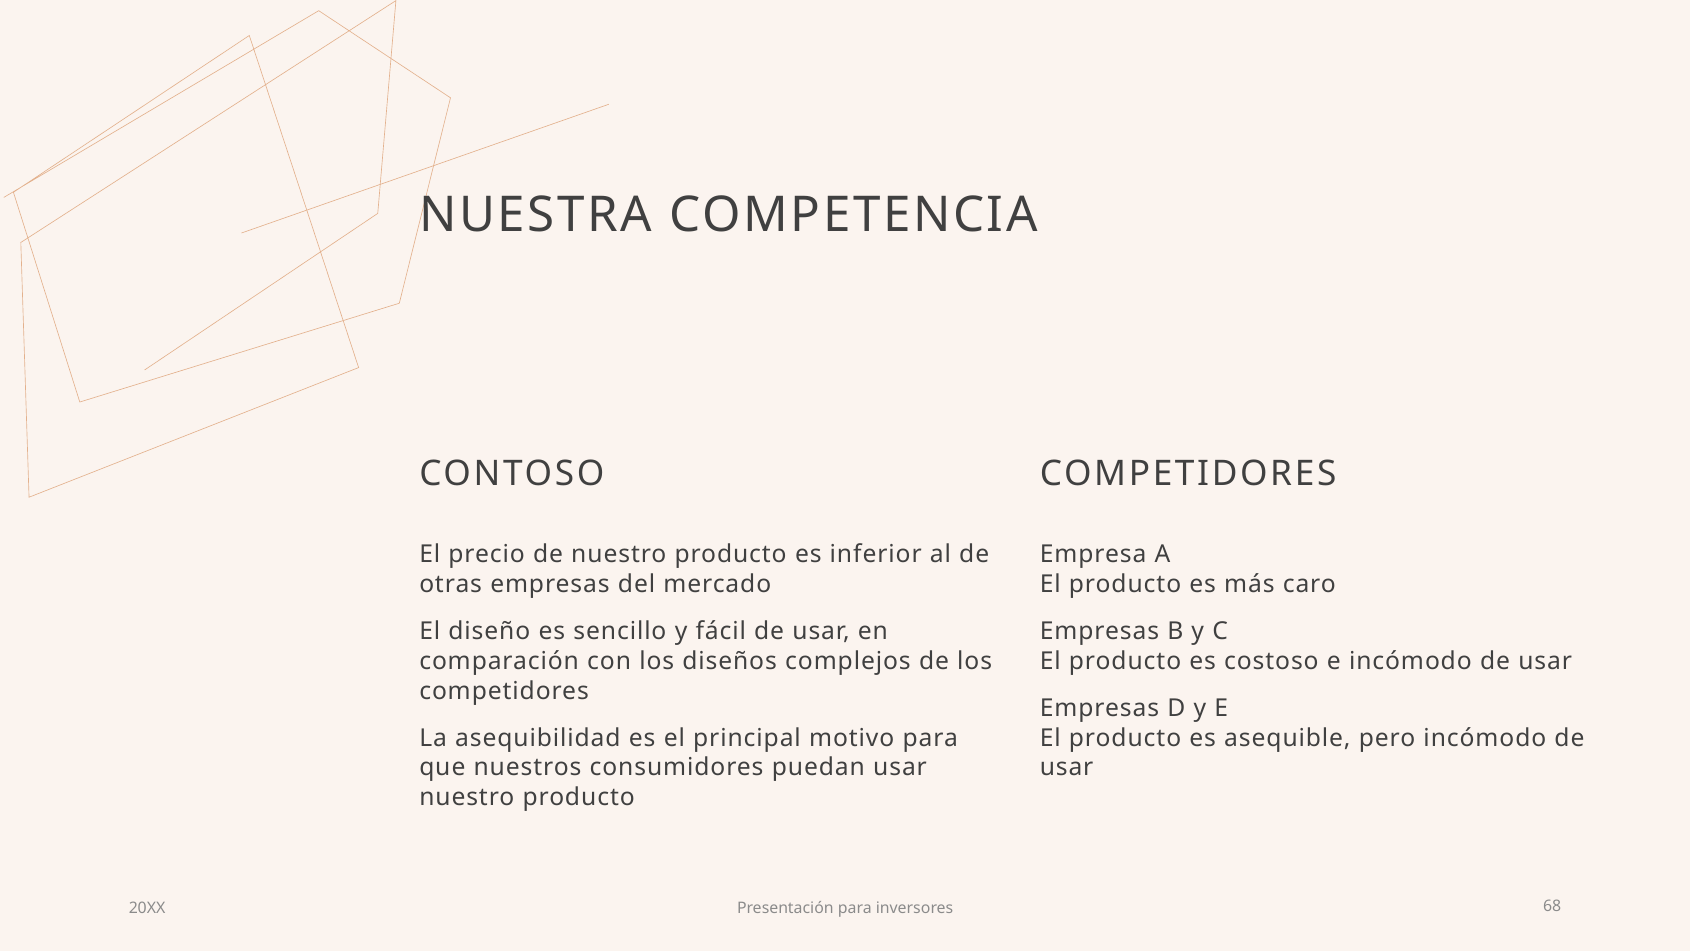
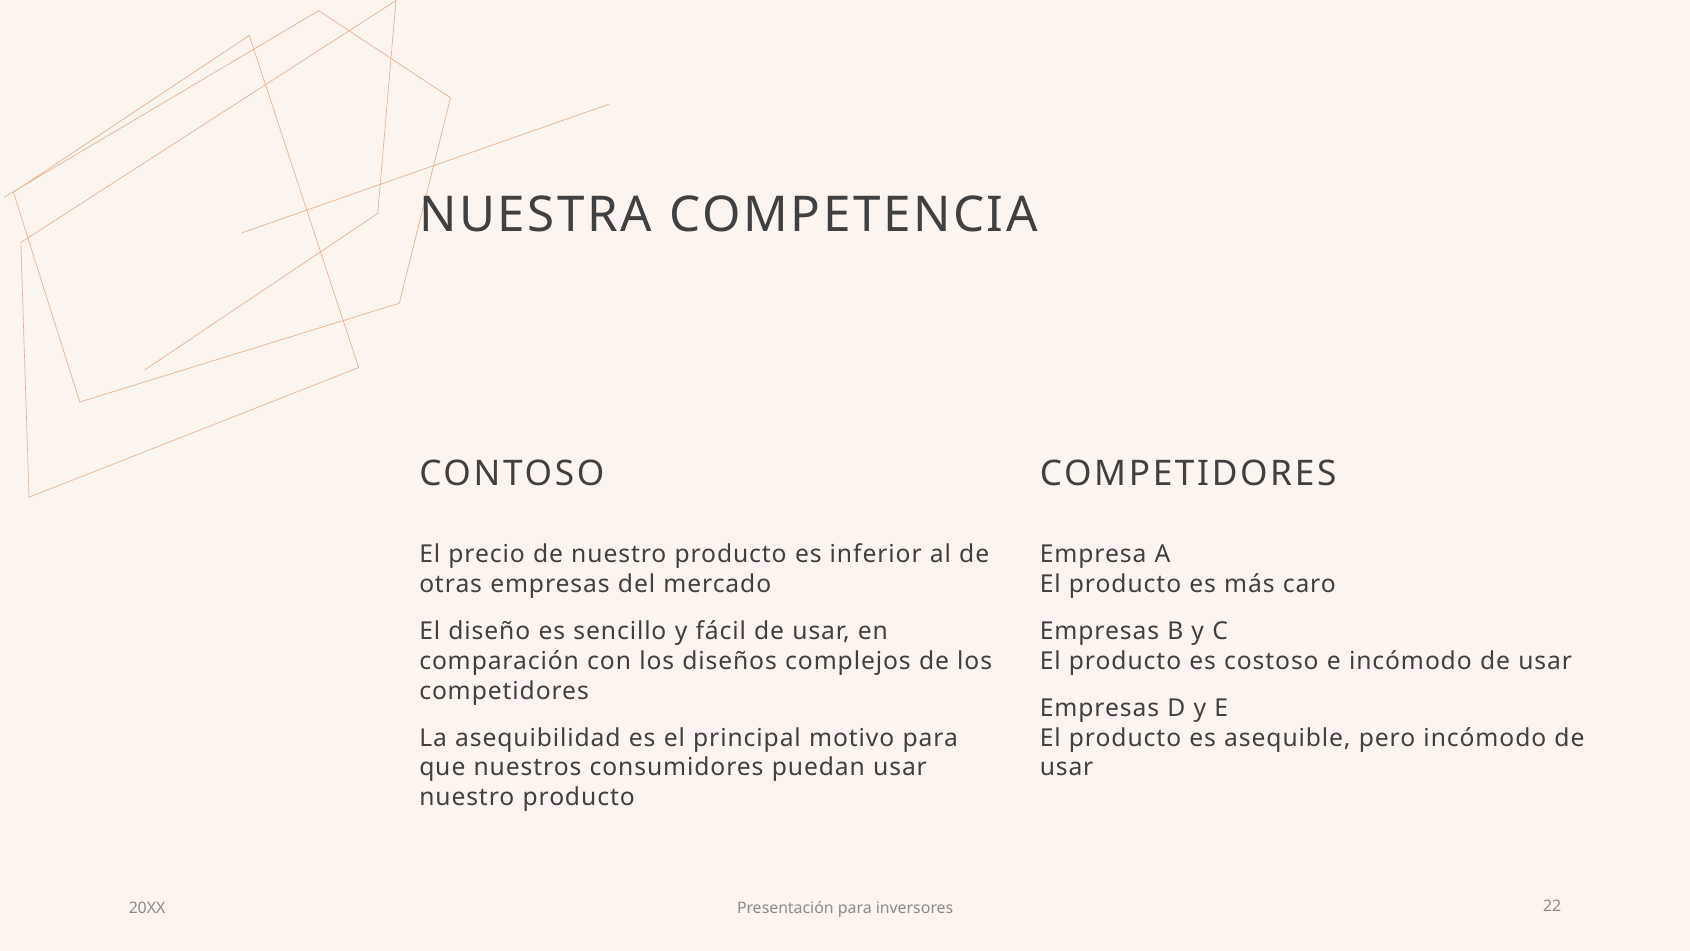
68: 68 -> 22
